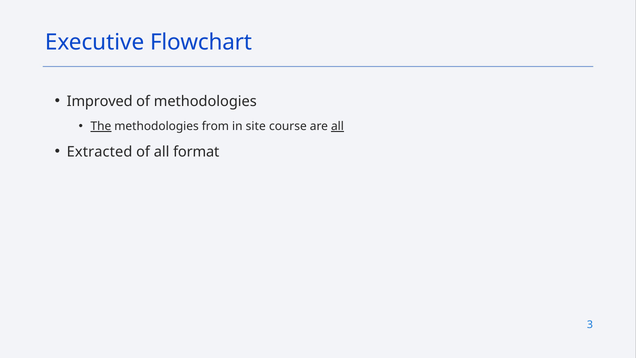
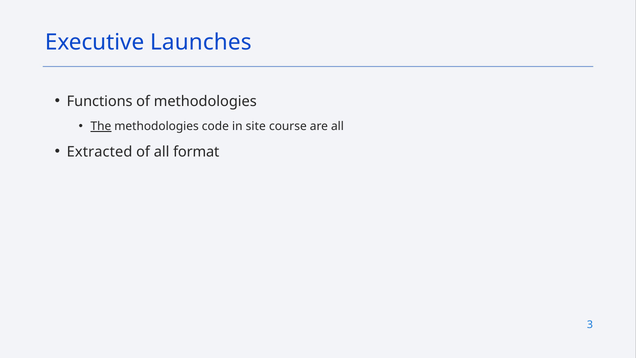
Flowchart: Flowchart -> Launches
Improved: Improved -> Functions
from: from -> code
all at (337, 126) underline: present -> none
